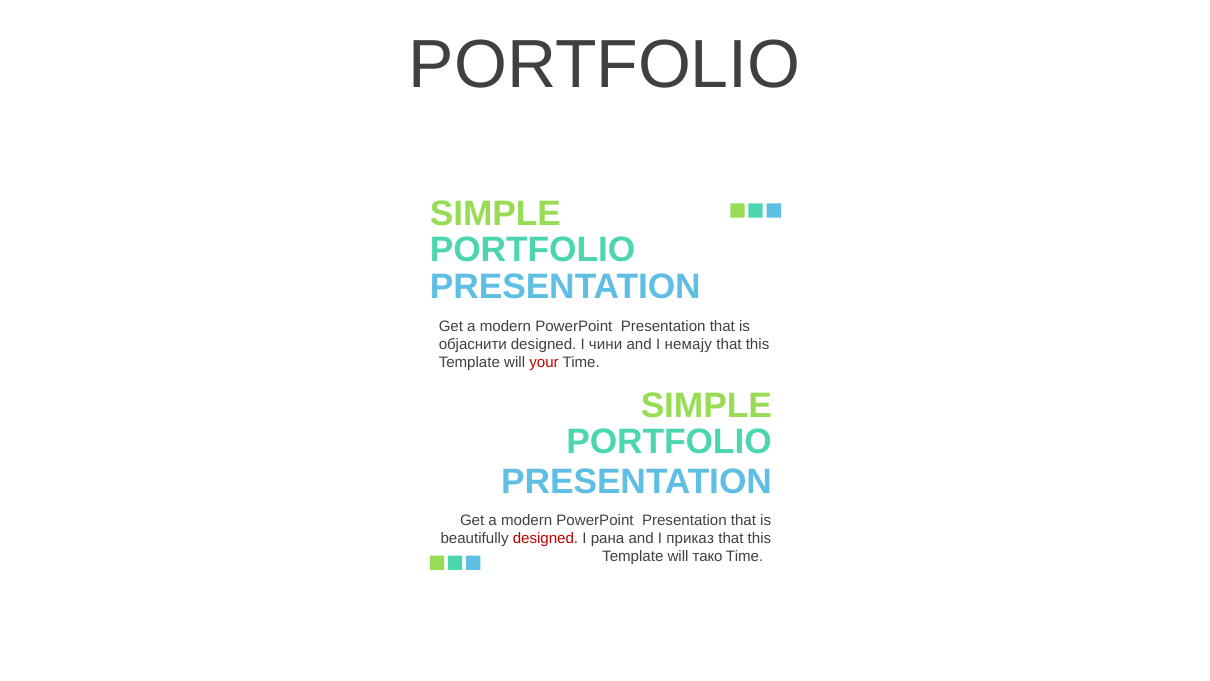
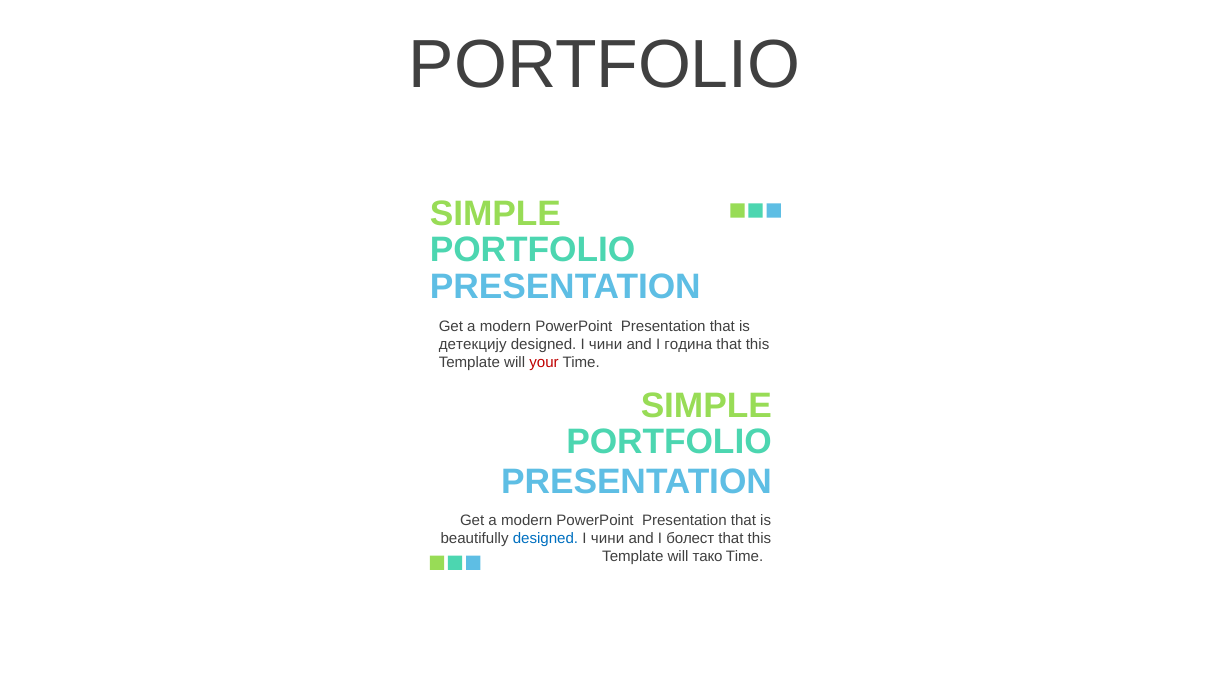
објаснити: објаснити -> детекцију
немају: немају -> година
designed at (545, 538) colour: red -> blue
рана at (608, 538): рана -> чини
приказ: приказ -> болест
